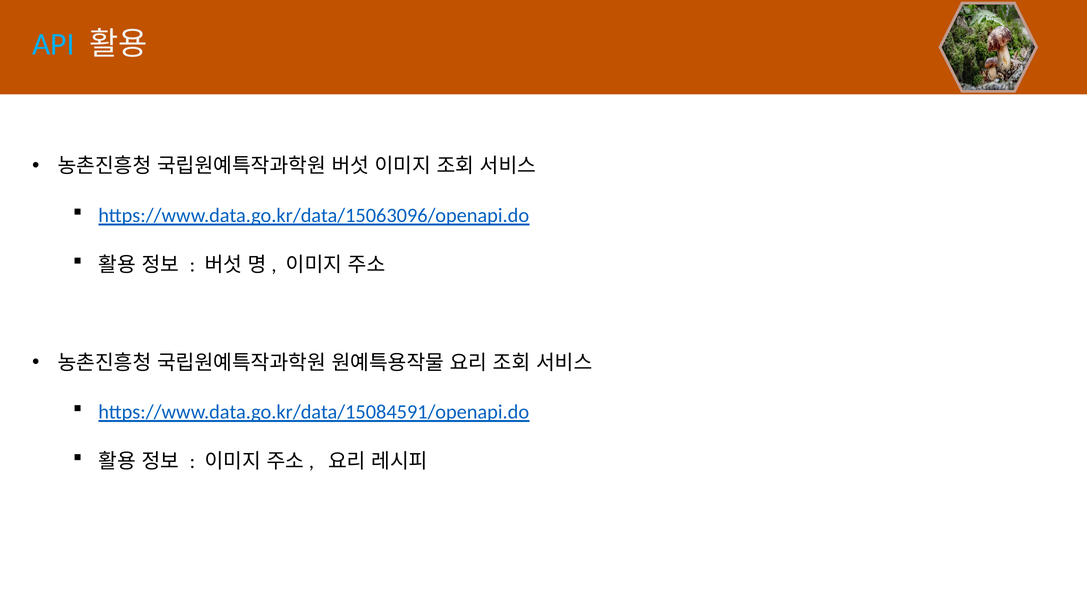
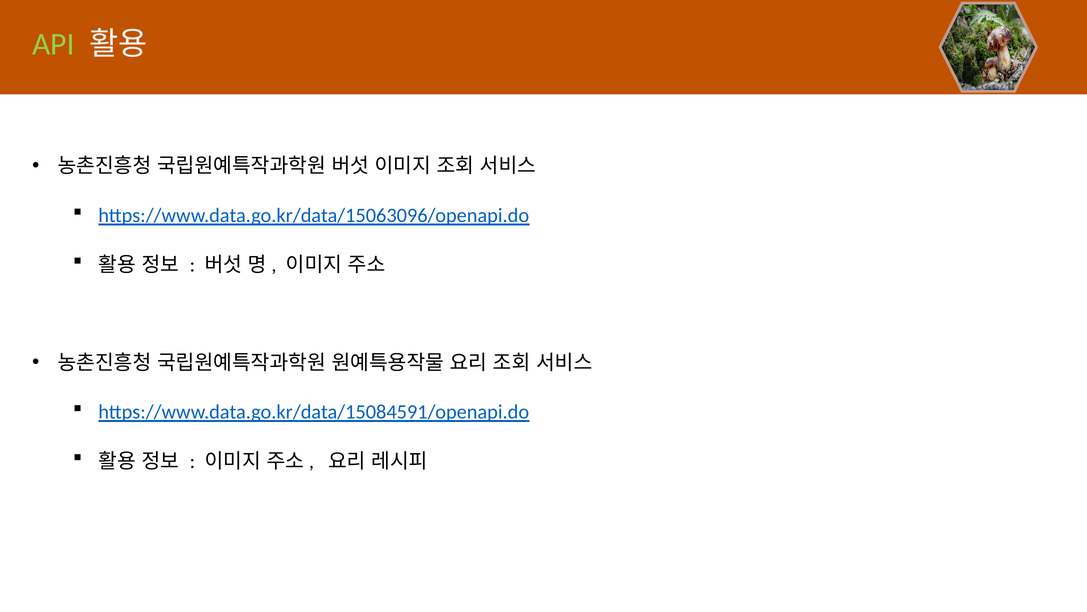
API colour: light blue -> light green
